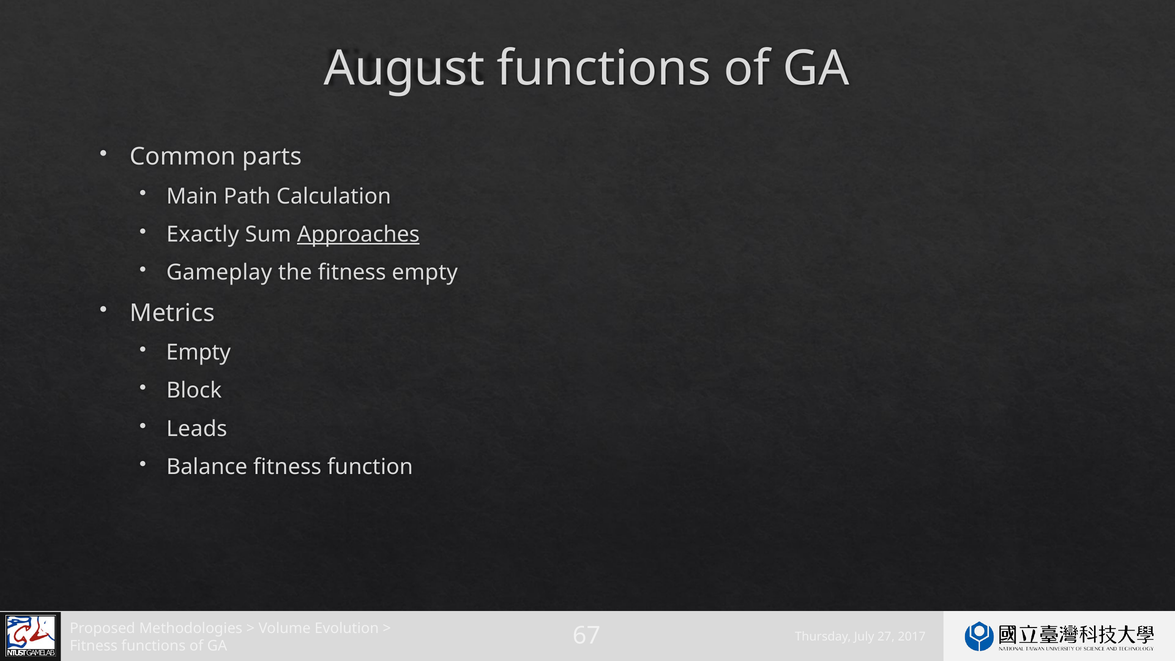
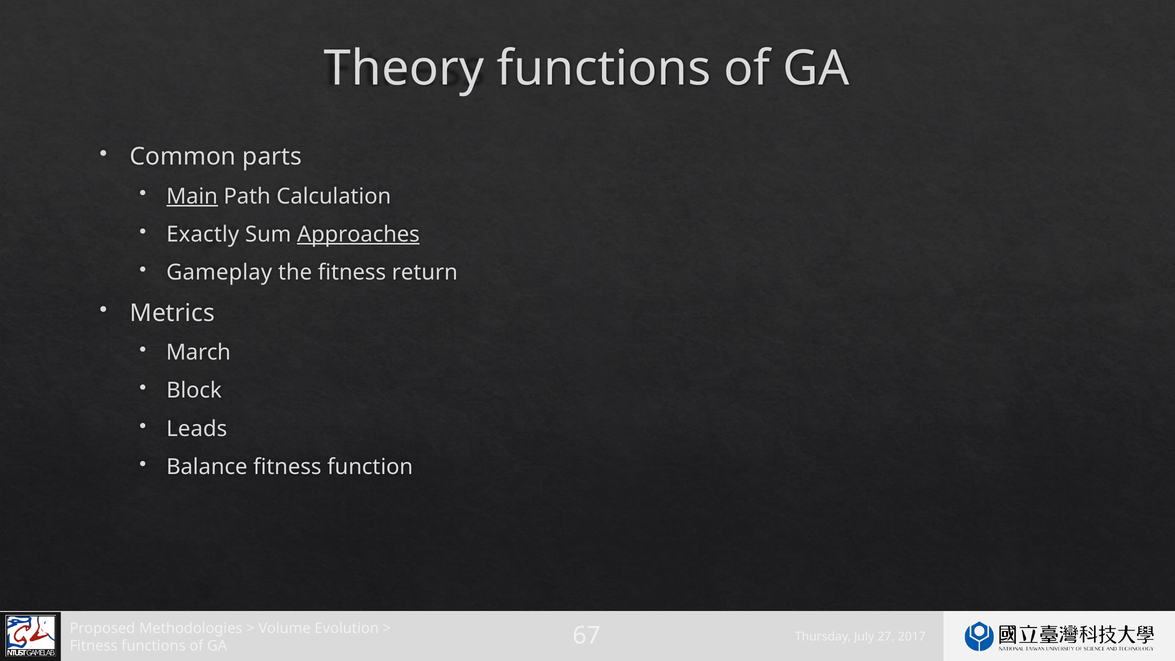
August: August -> Theory
Main underline: none -> present
fitness empty: empty -> return
Empty at (198, 352): Empty -> March
